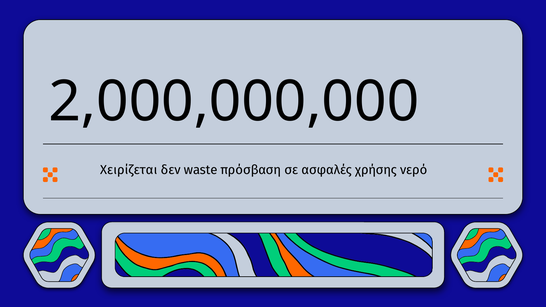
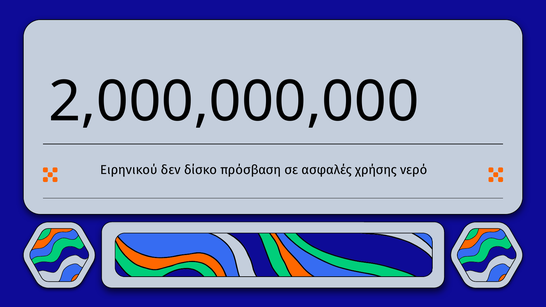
Χειρίζεται: Χειρίζεται -> Ειρηνικού
waste: waste -> δίσκο
